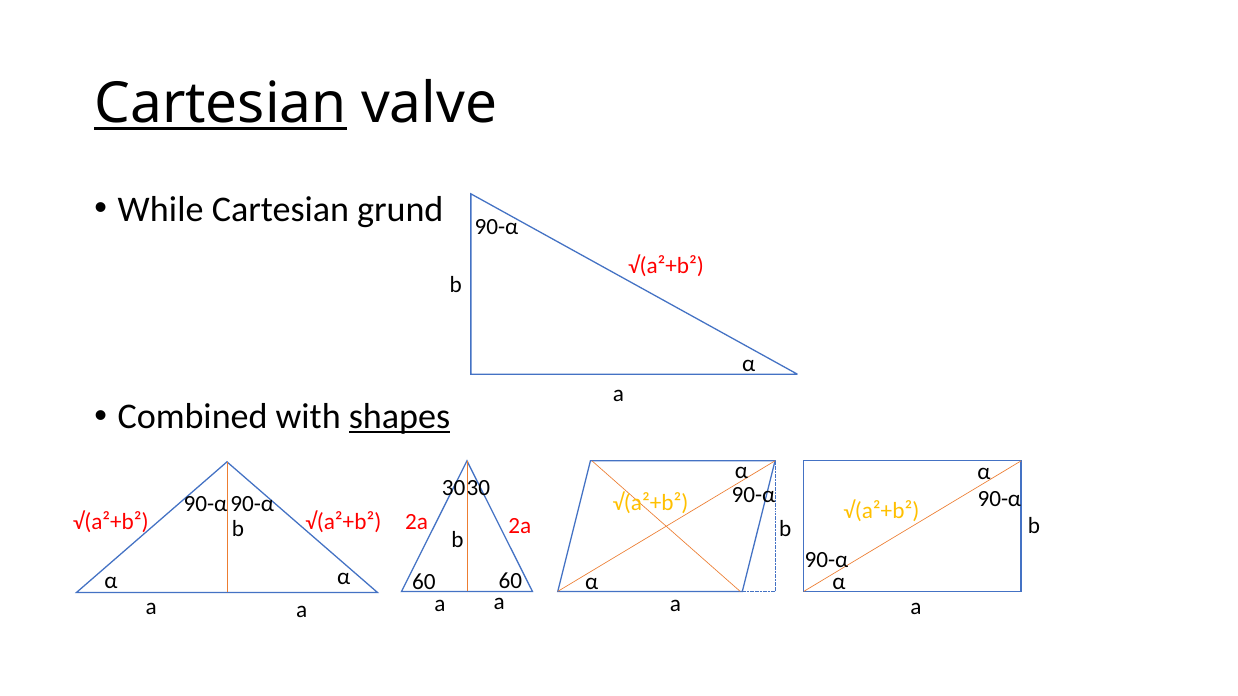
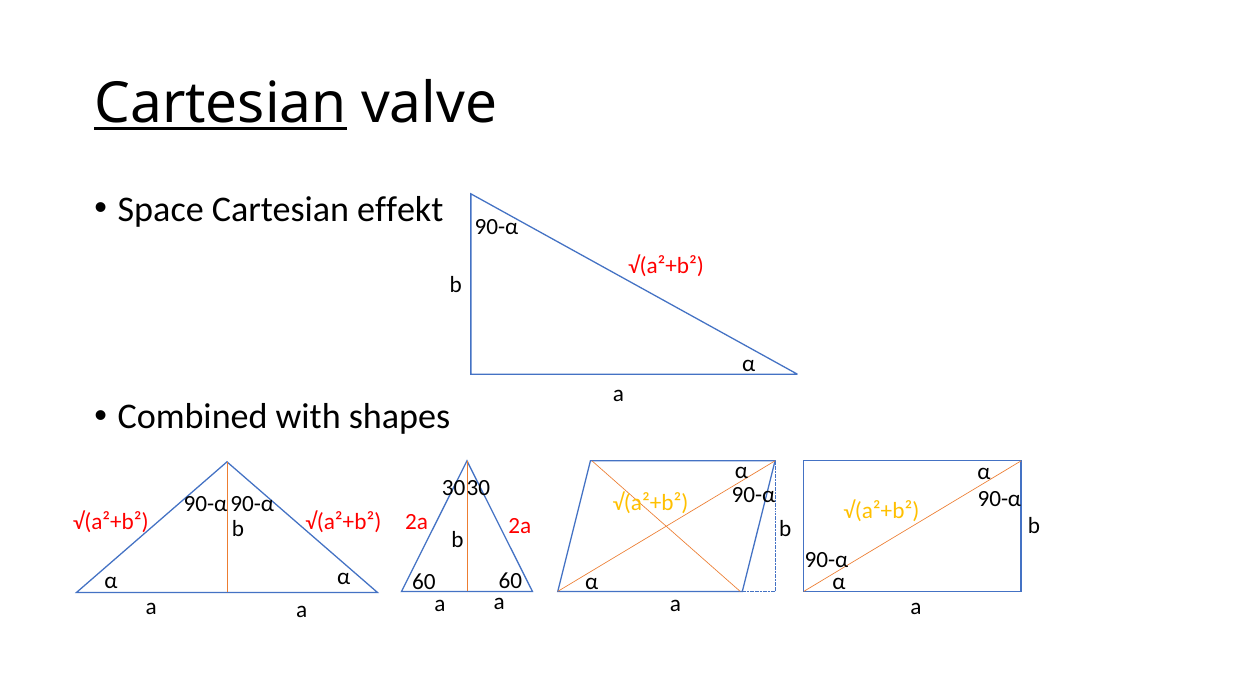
While: While -> Space
grund: grund -> effekt
shapes underline: present -> none
